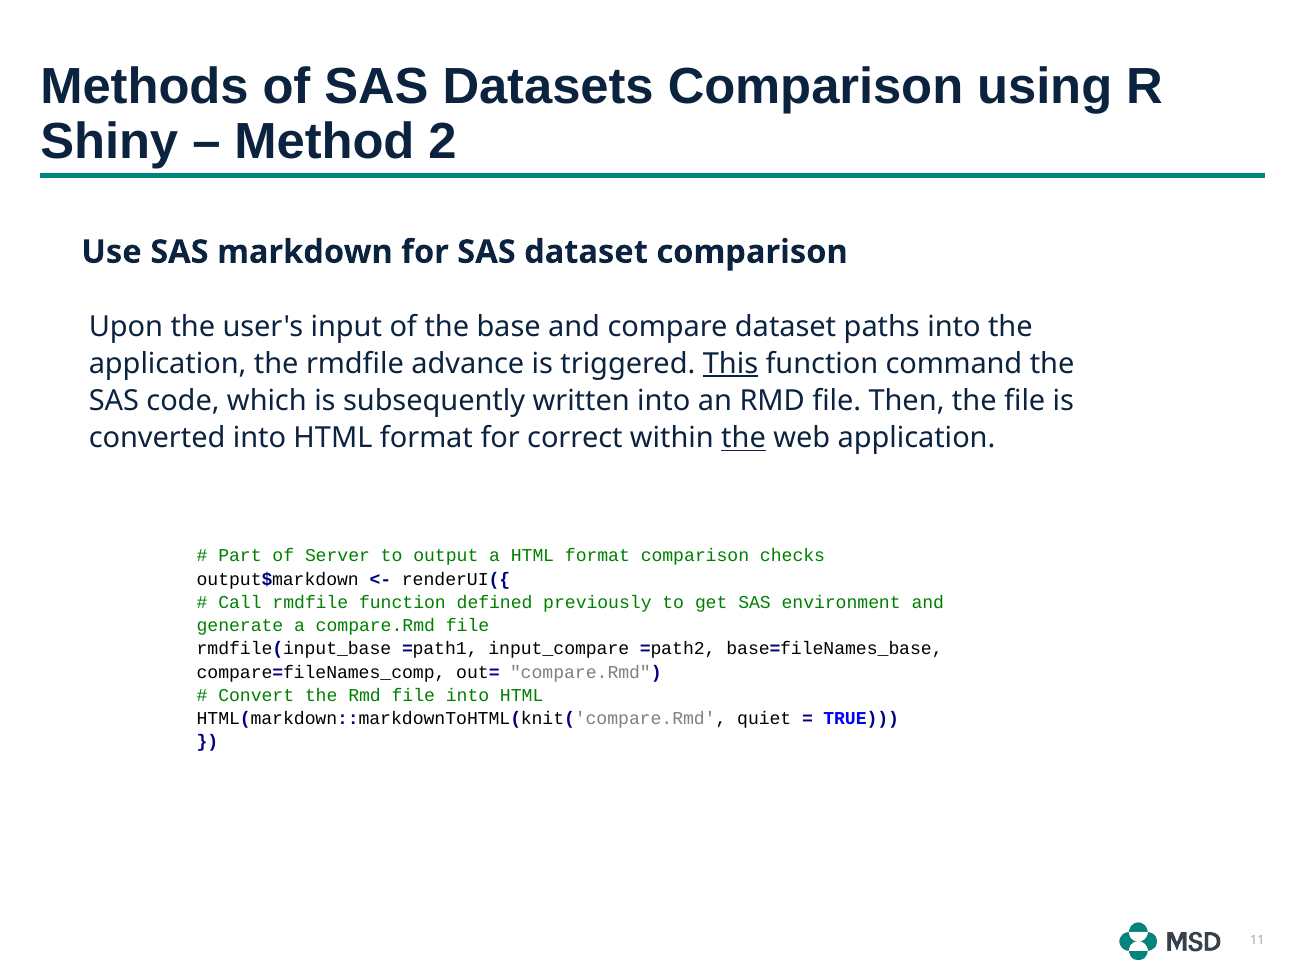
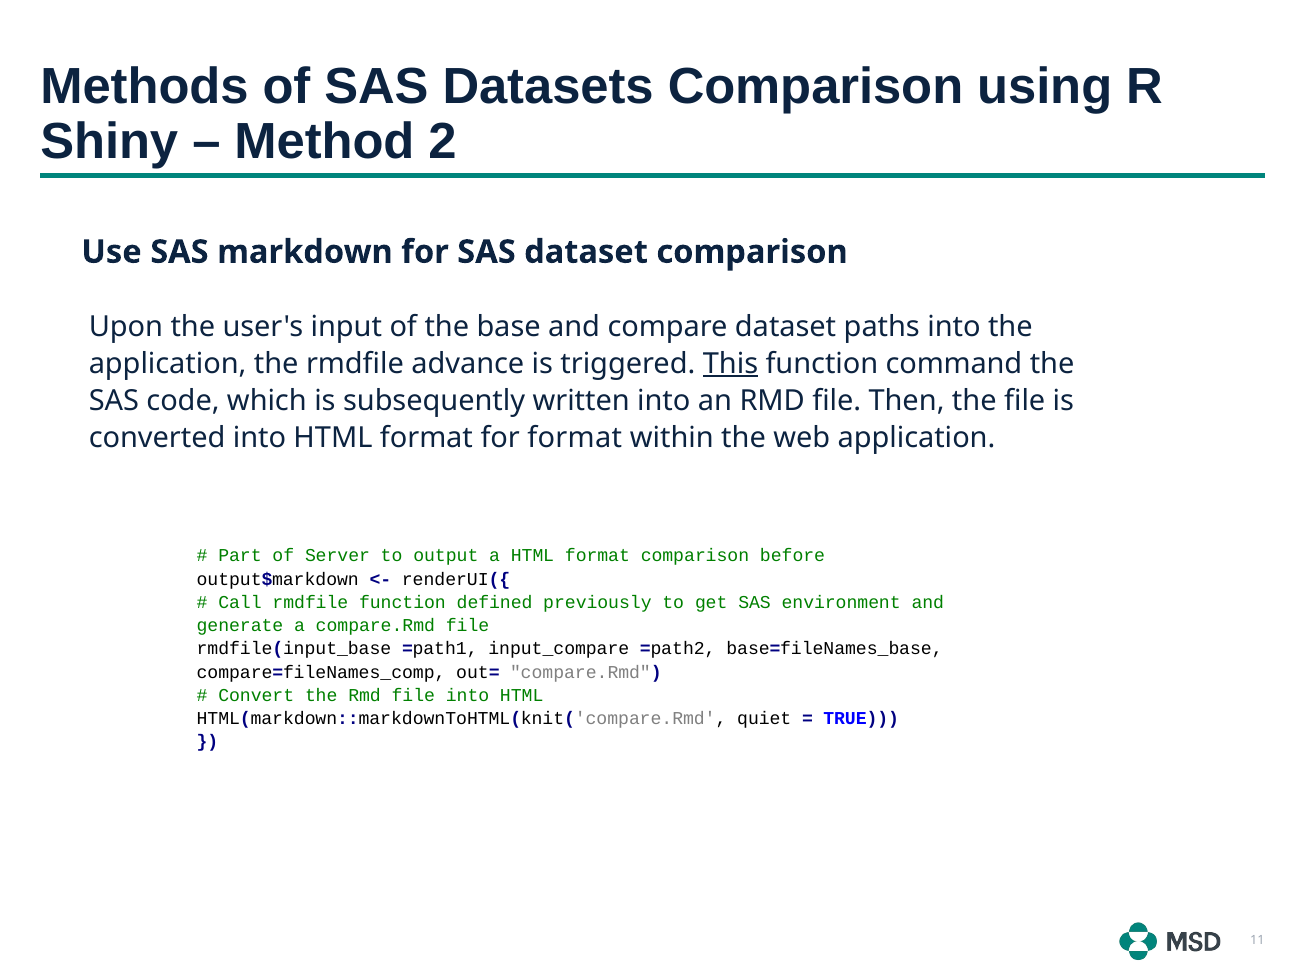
for correct: correct -> format
the at (744, 438) underline: present -> none
checks: checks -> before
